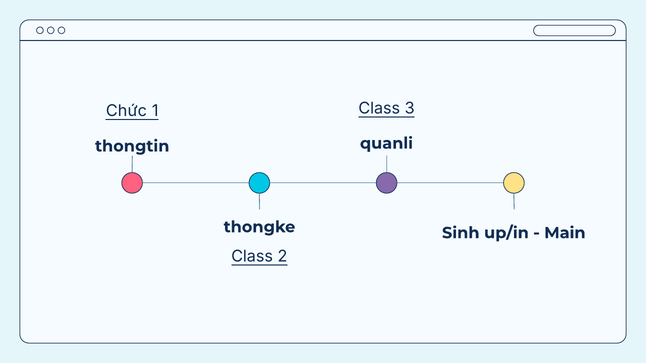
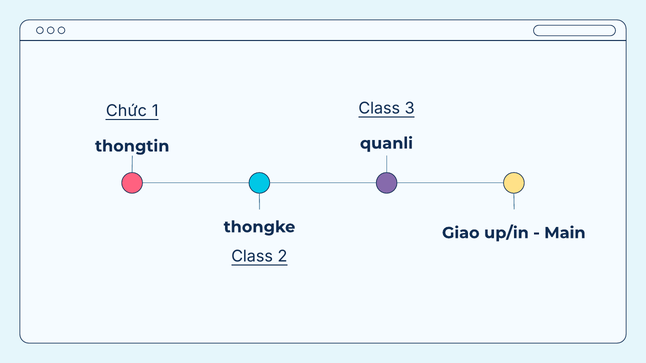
Sinh: Sinh -> Giao
